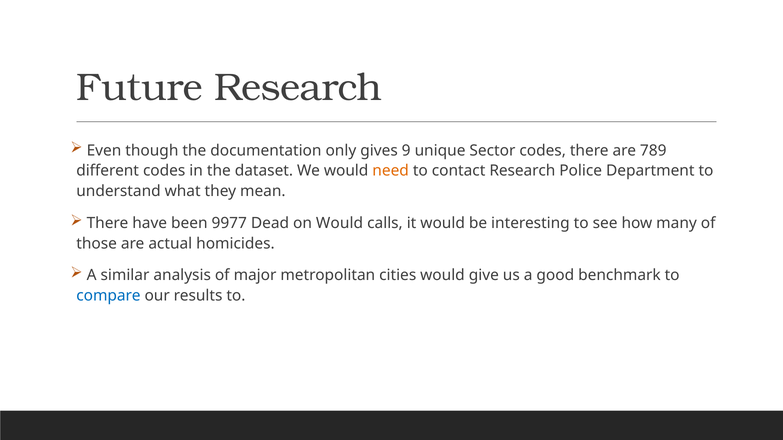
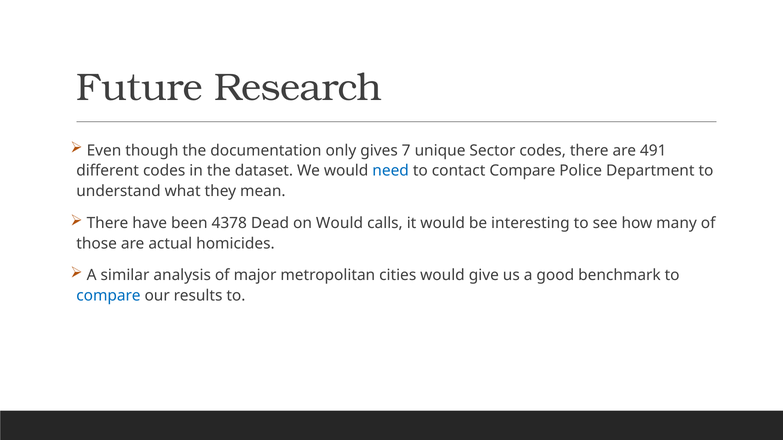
9: 9 -> 7
789: 789 -> 491
need colour: orange -> blue
contact Research: Research -> Compare
9977: 9977 -> 4378
